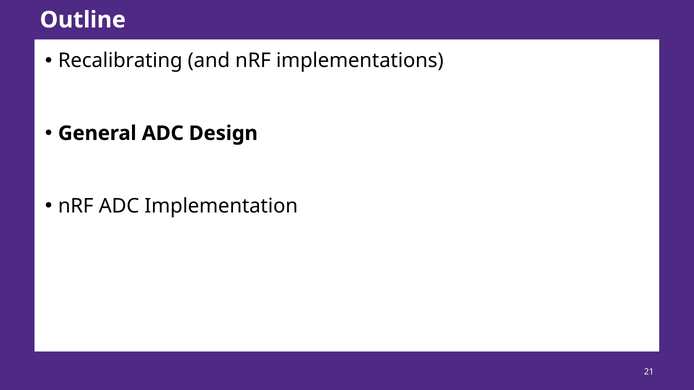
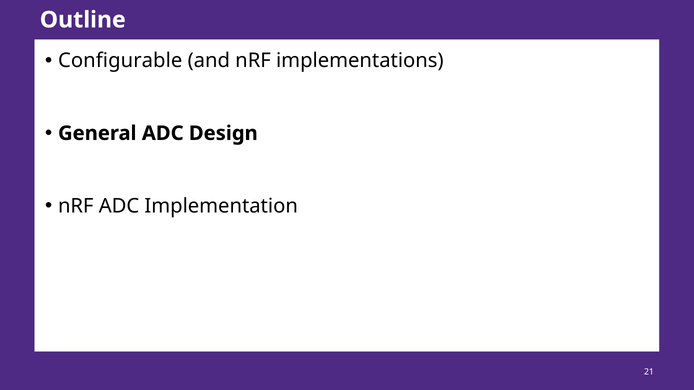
Recalibrating: Recalibrating -> Configurable
